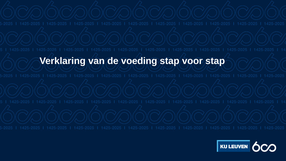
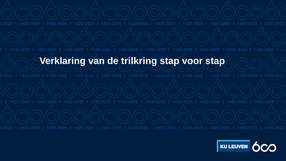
voeding: voeding -> trilkring
